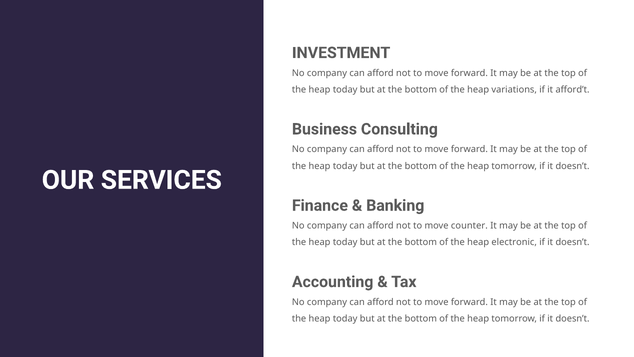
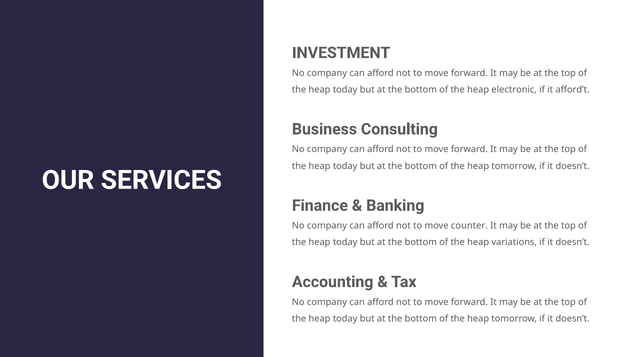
variations: variations -> electronic
electronic: electronic -> variations
